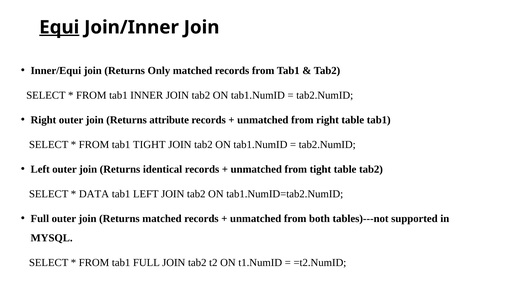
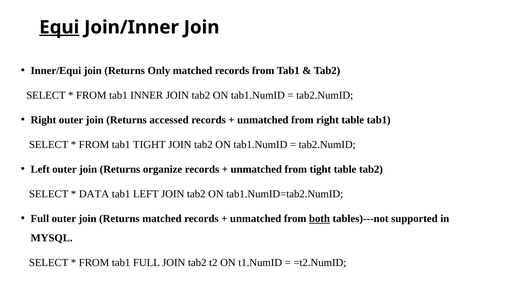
attribute: attribute -> accessed
identical: identical -> organize
both underline: none -> present
